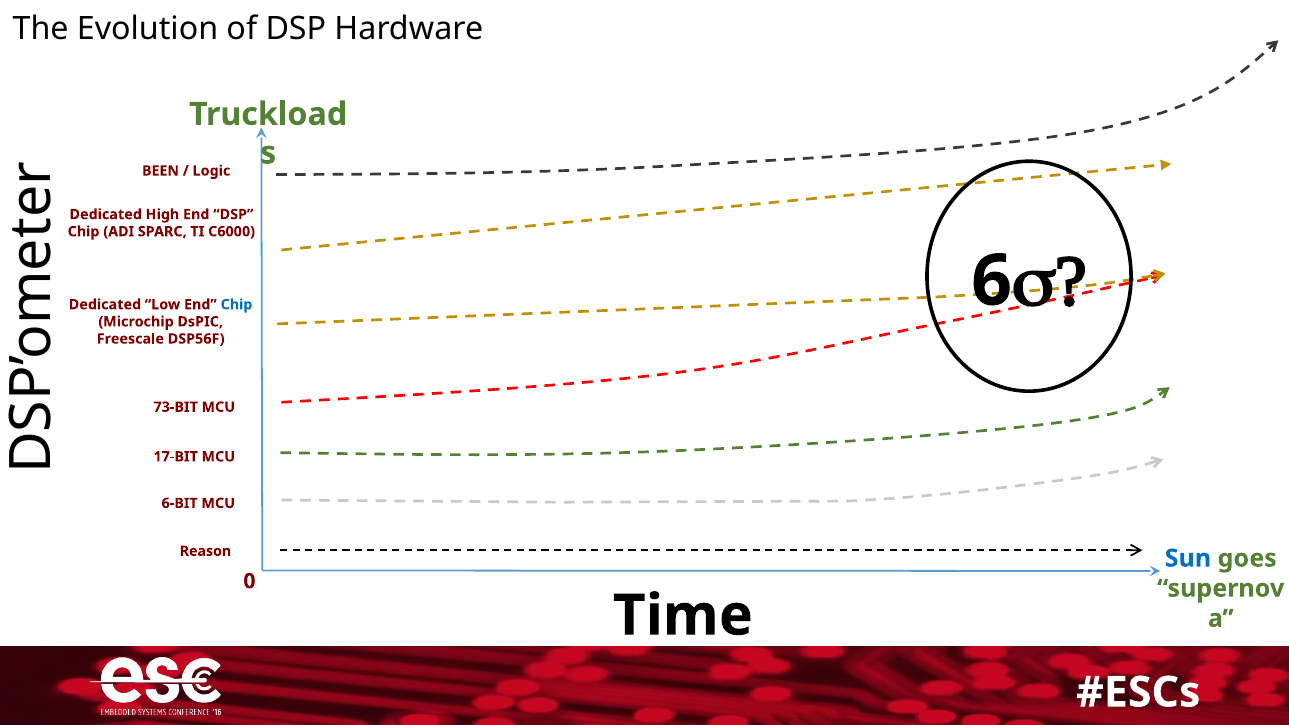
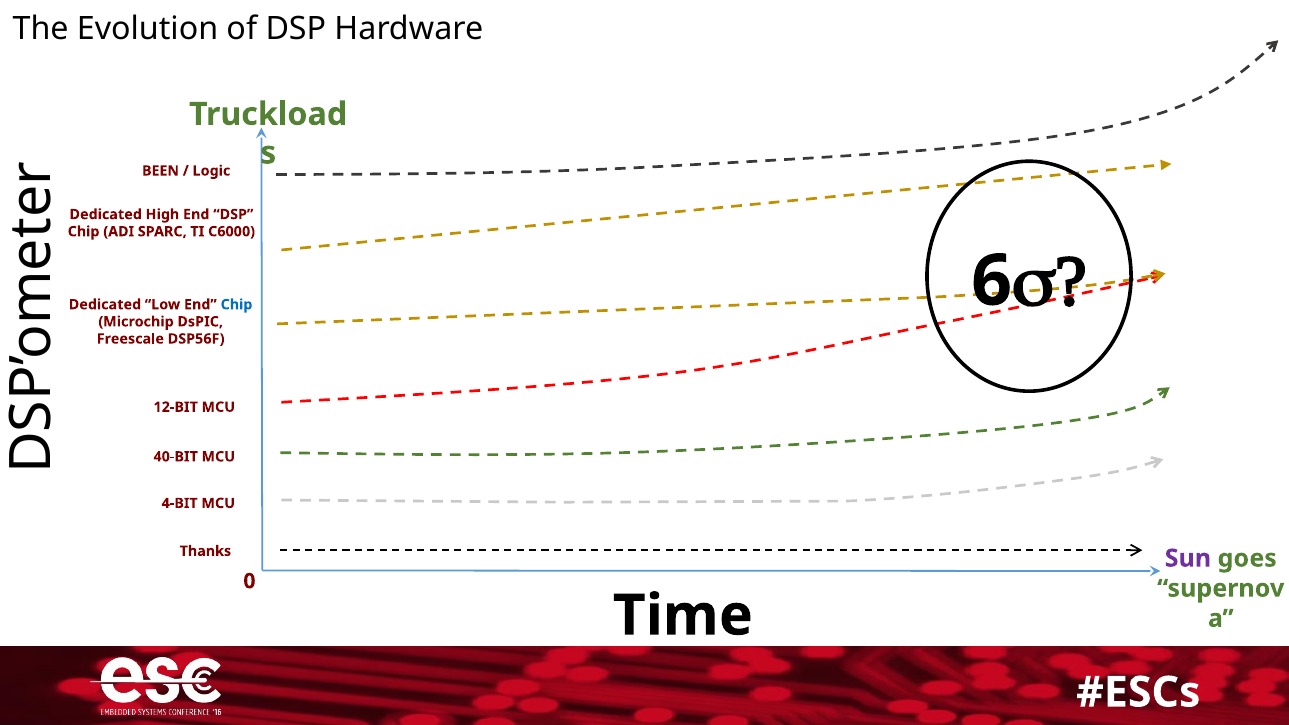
73-BIT: 73-BIT -> 12-BIT
17-BIT: 17-BIT -> 40-BIT
6-BIT: 6-BIT -> 4-BIT
Reason: Reason -> Thanks
Sun colour: blue -> purple
